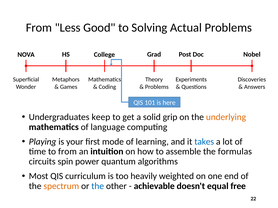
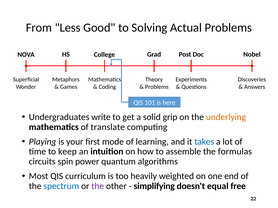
keep: keep -> write
language: language -> translate
to from: from -> keep
spectrum colour: orange -> blue
the at (98, 187) colour: blue -> purple
achievable: achievable -> simplifying
